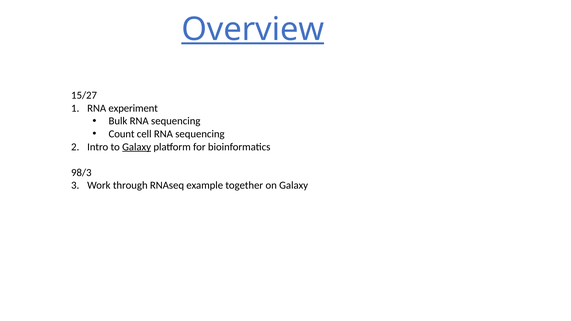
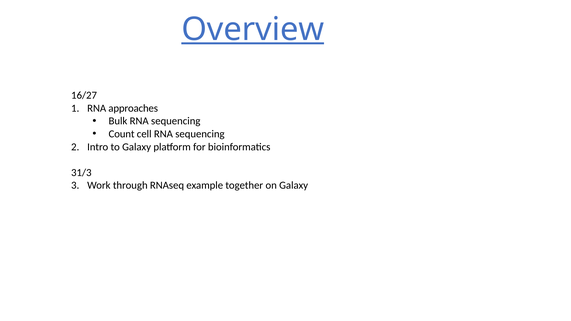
15/27: 15/27 -> 16/27
experiment: experiment -> approaches
Galaxy at (137, 147) underline: present -> none
98/3: 98/3 -> 31/3
